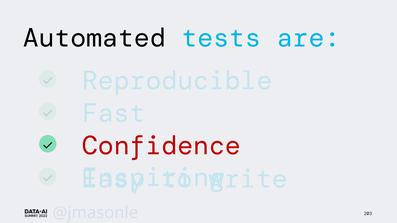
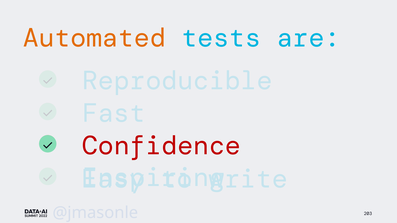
Automated colour: black -> orange
